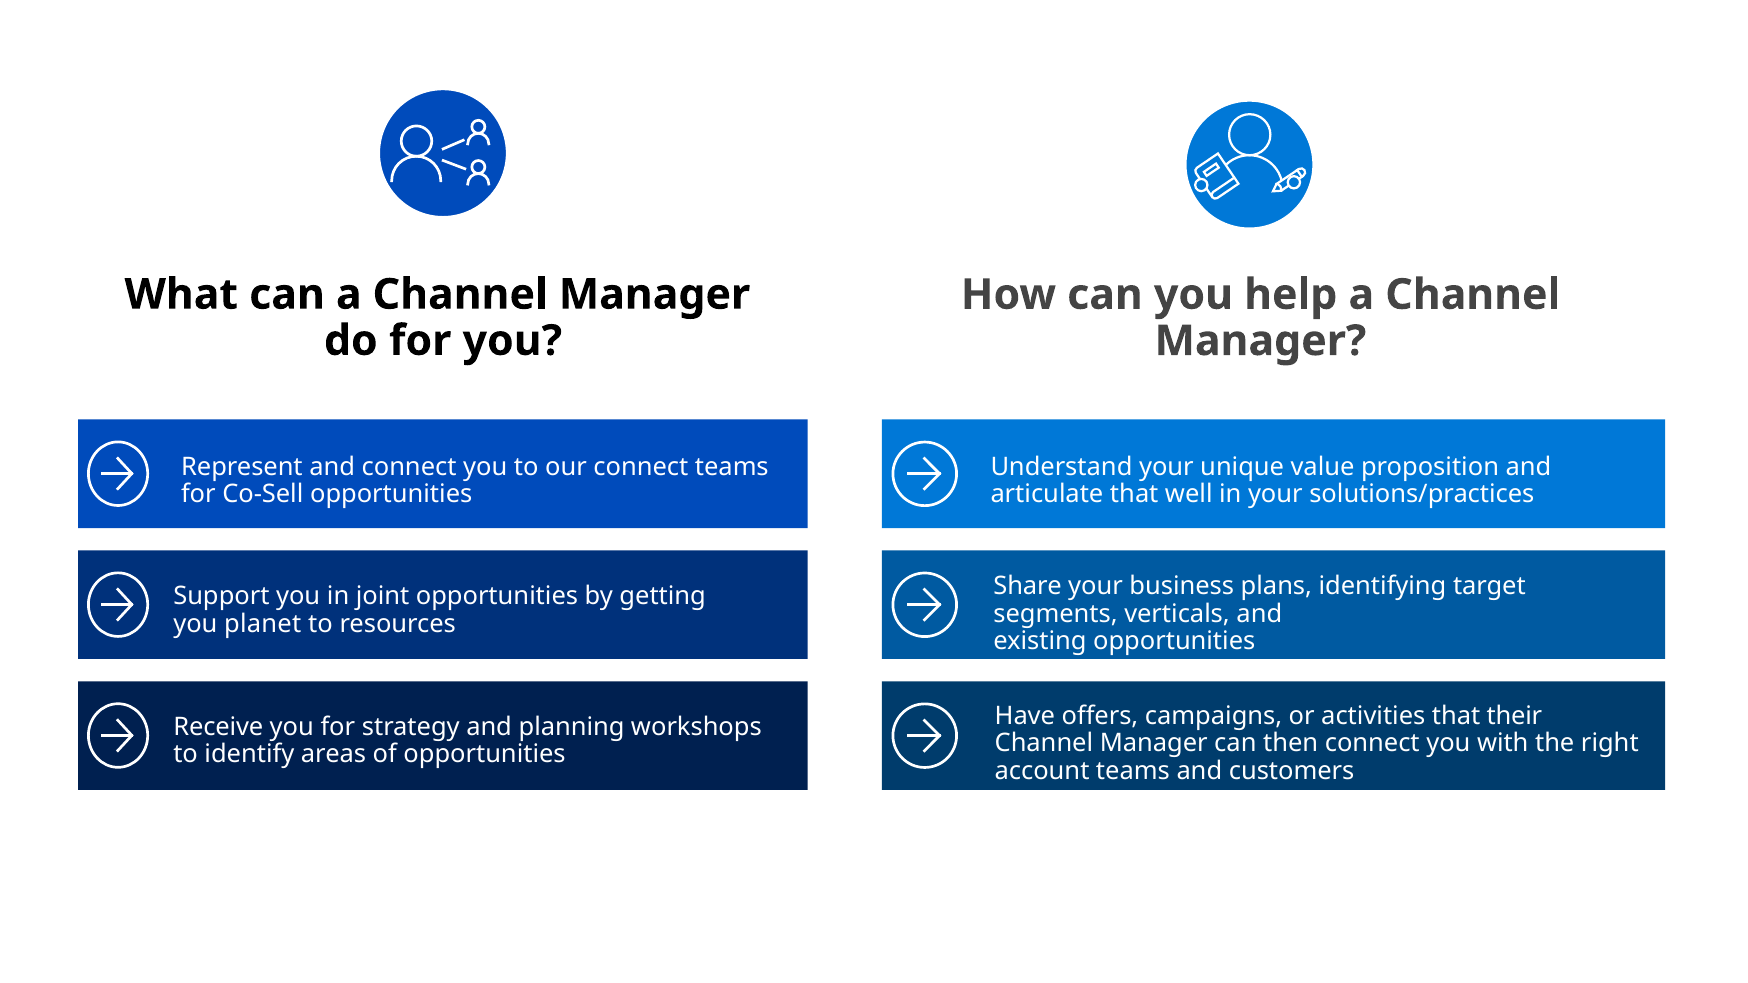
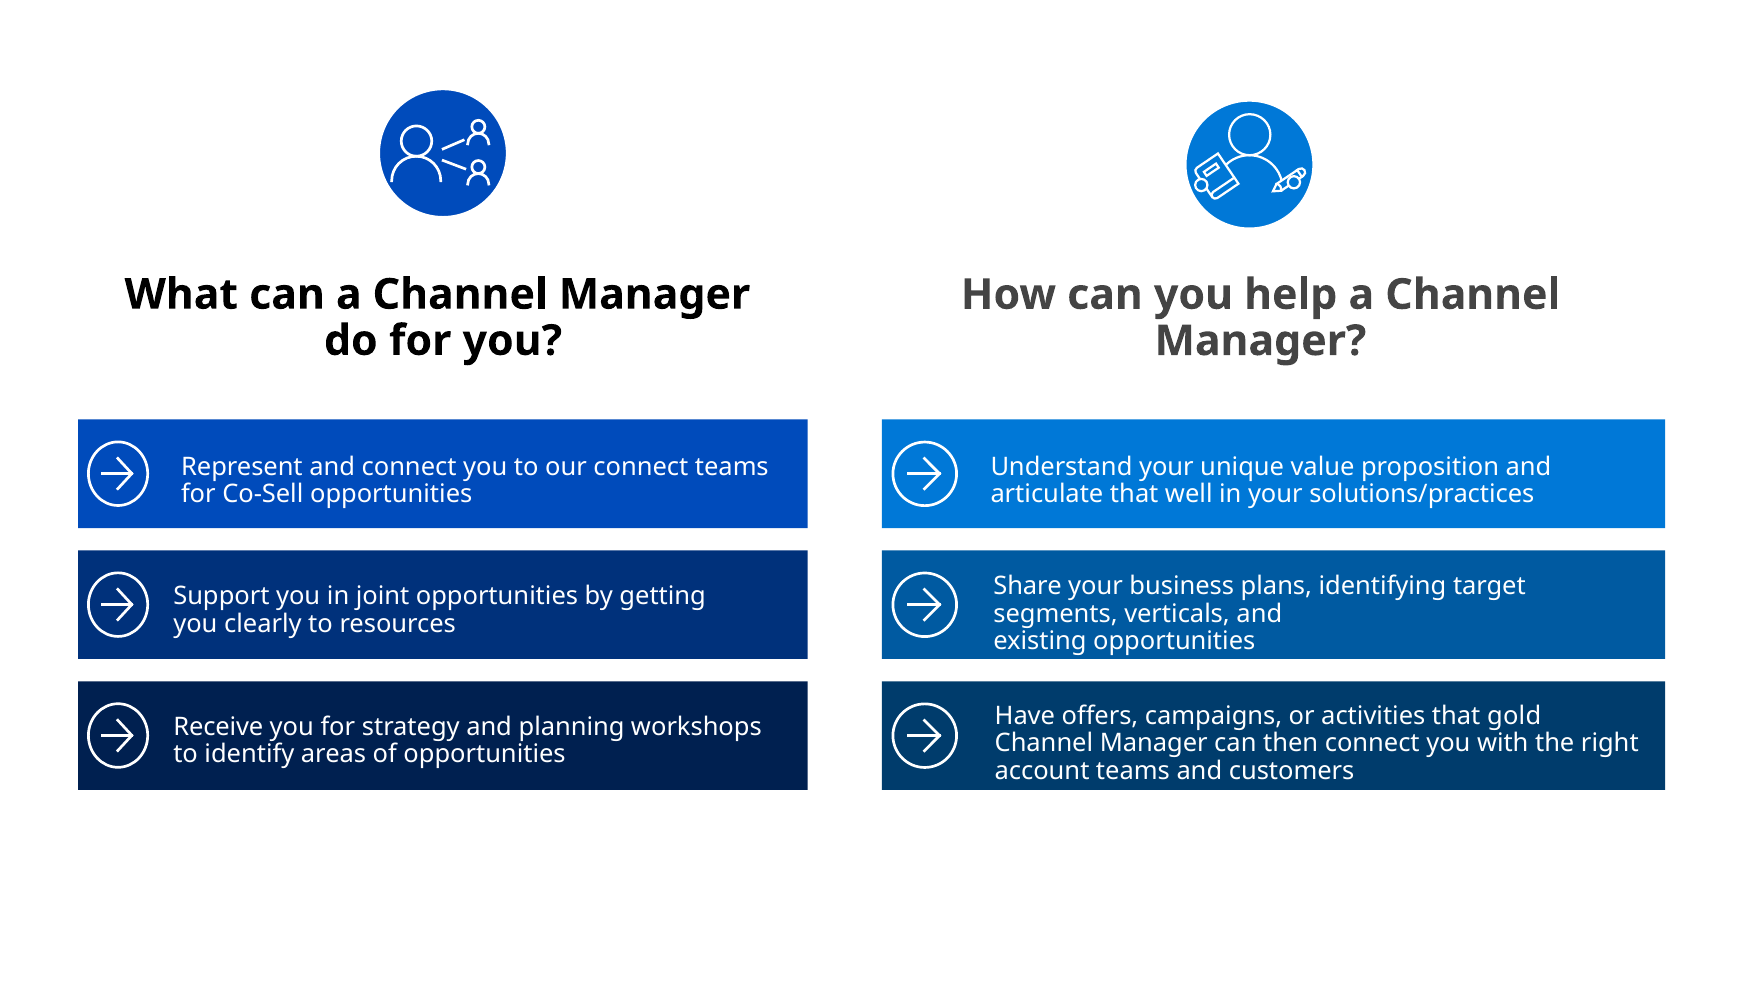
planet: planet -> clearly
their: their -> gold
